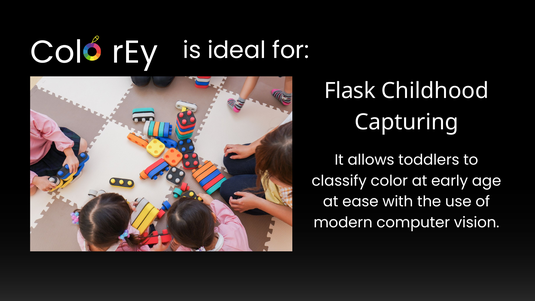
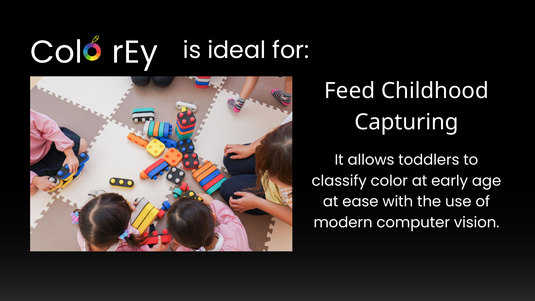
Flask: Flask -> Feed
